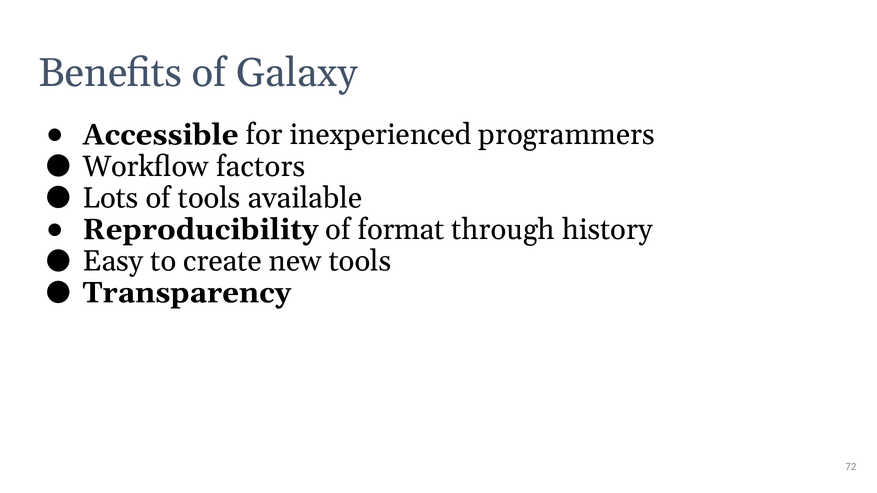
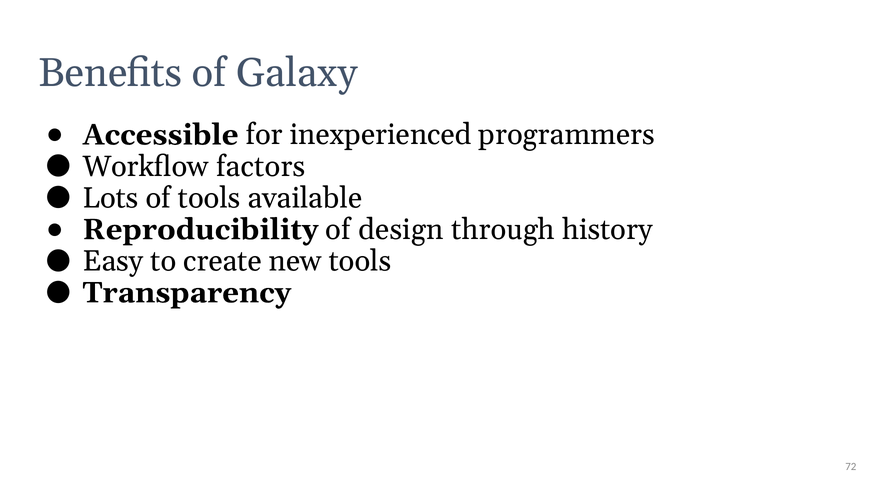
format: format -> design
